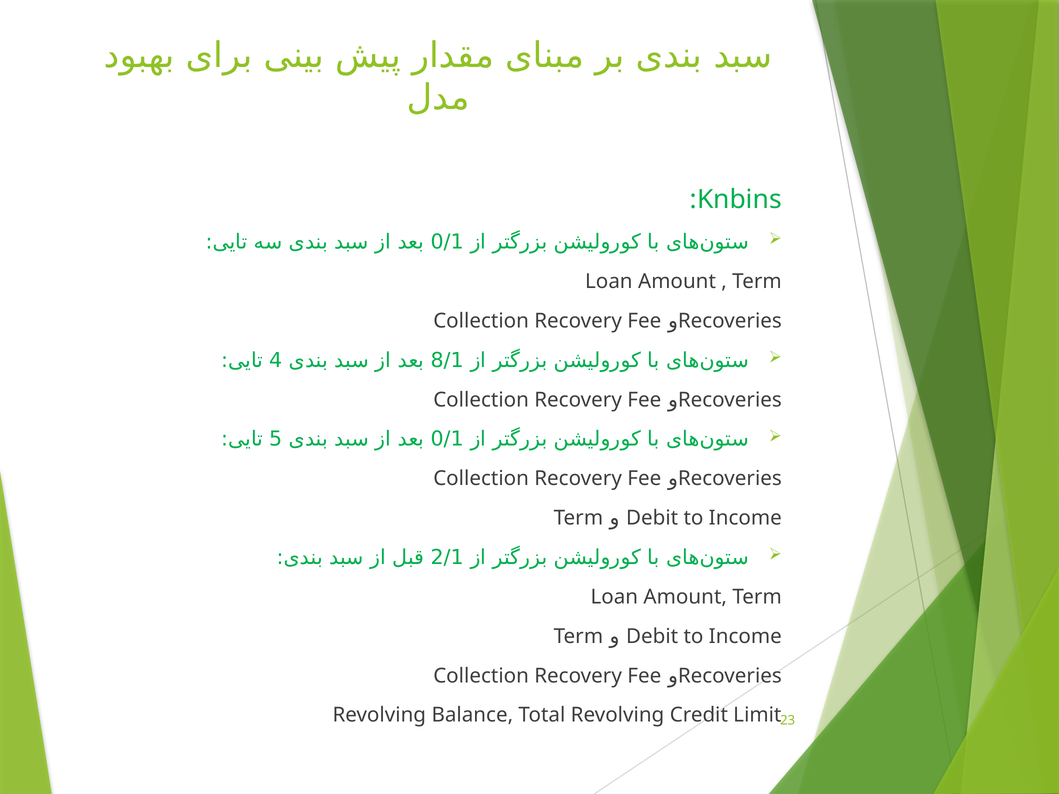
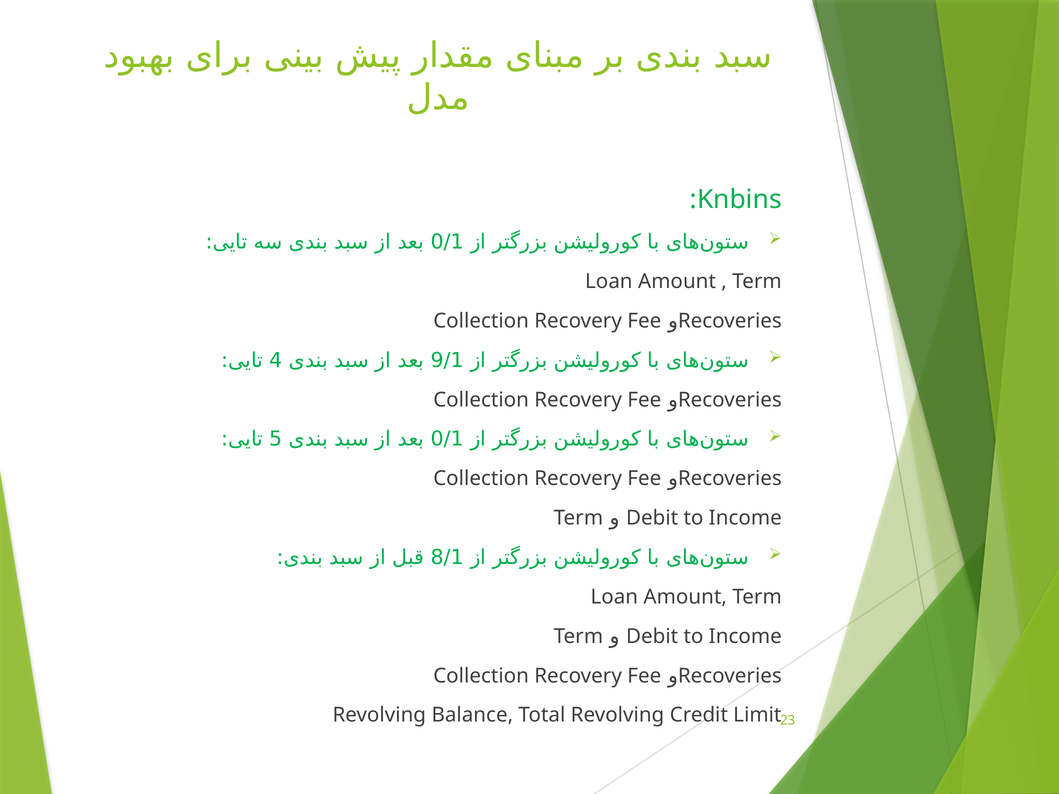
8/1: 8/1 -> 9/1
2/1: 2/1 -> 8/1
